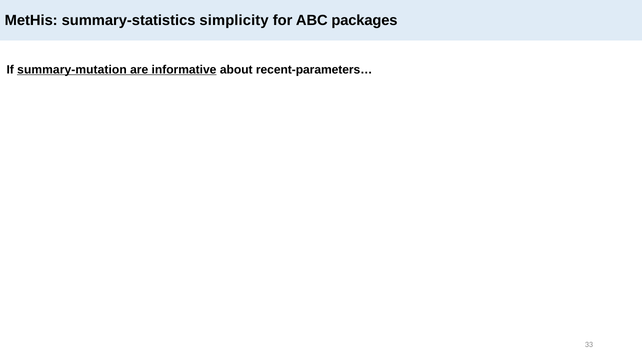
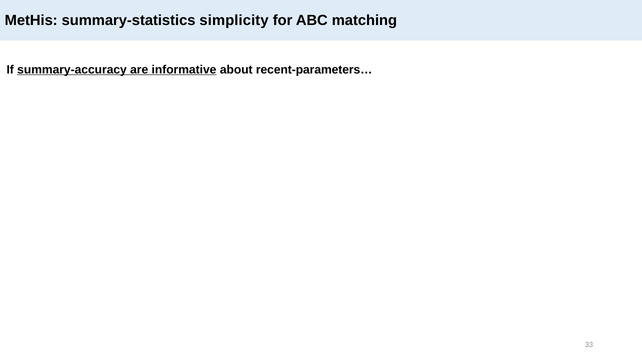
packages: packages -> matching
summary-mutation: summary-mutation -> summary-accuracy
